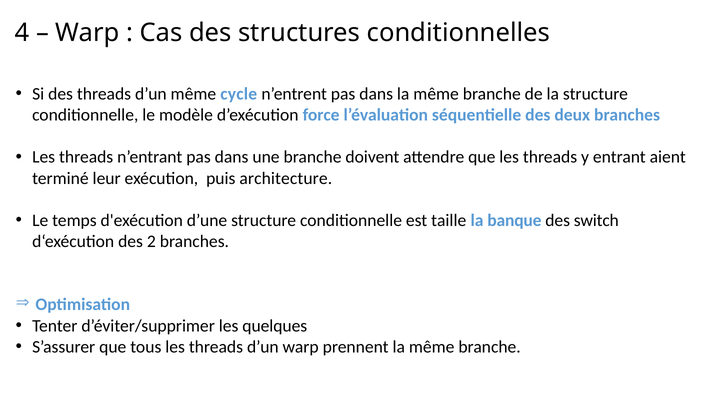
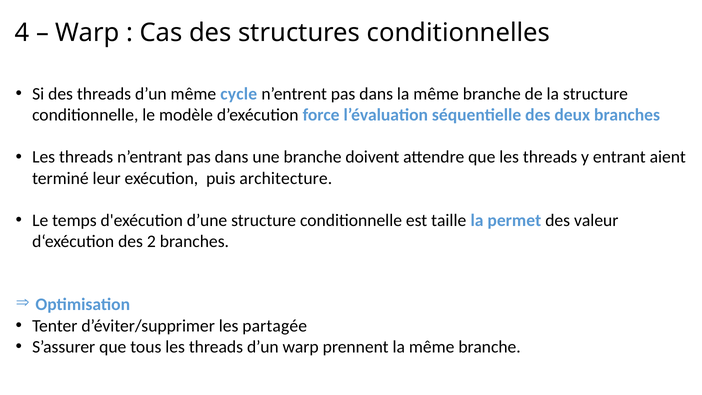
banque: banque -> permet
switch: switch -> valeur
quelques: quelques -> partagée
